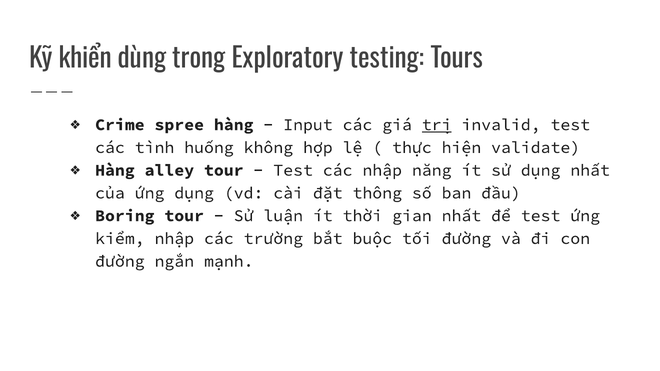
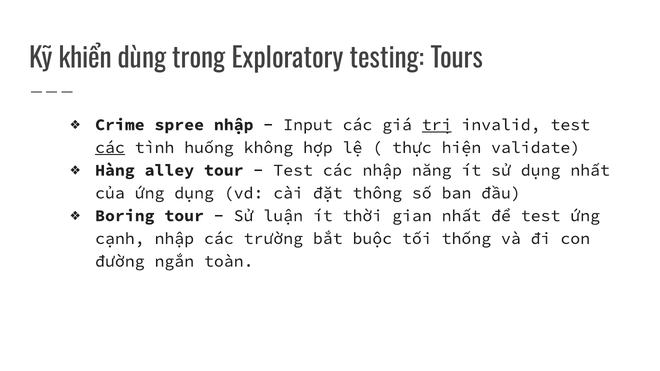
spree hàng: hàng -> nhập
các at (110, 148) underline: none -> present
kiểm: kiểm -> cạnh
tối đường: đường -> thống
mạnh: mạnh -> toàn
